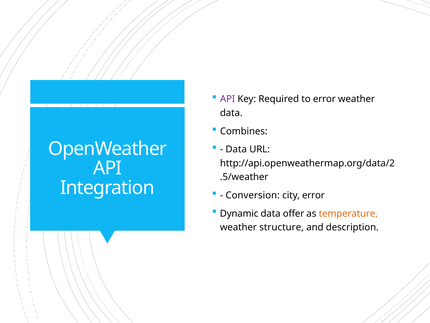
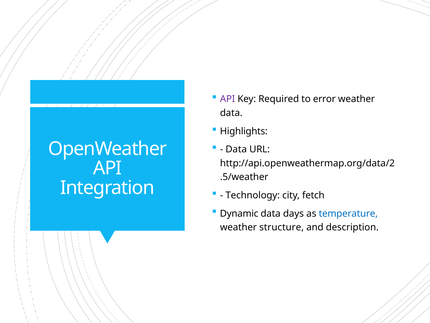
Combines: Combines -> Highlights
Conversion: Conversion -> Technology
city error: error -> fetch
offer: offer -> days
temperature colour: orange -> blue
